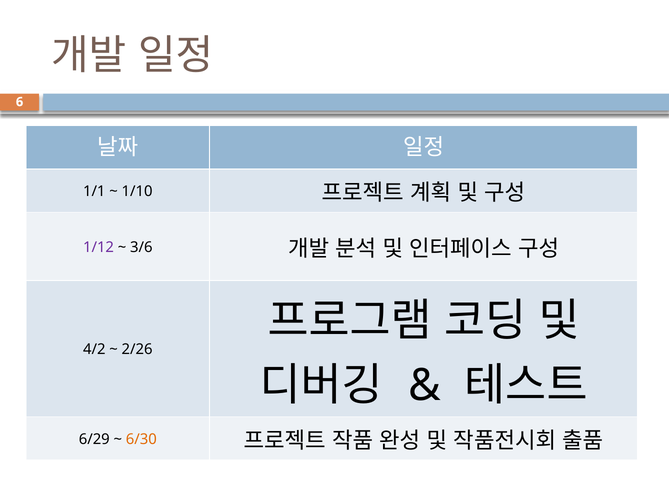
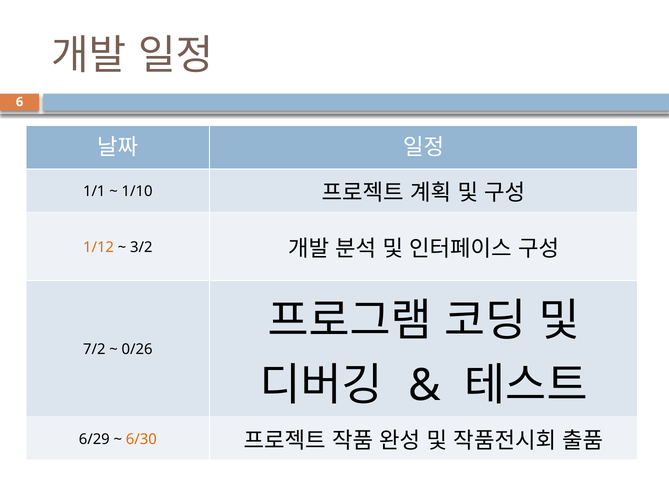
1/12 colour: purple -> orange
3/6: 3/6 -> 3/2
4/2: 4/2 -> 7/2
2/26: 2/26 -> 0/26
